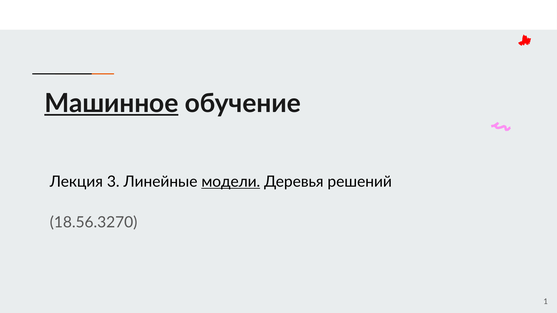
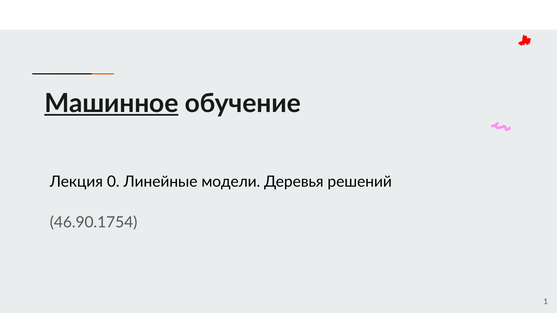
3: 3 -> 0
модели underline: present -> none
18.56.3270: 18.56.3270 -> 46.90.1754
